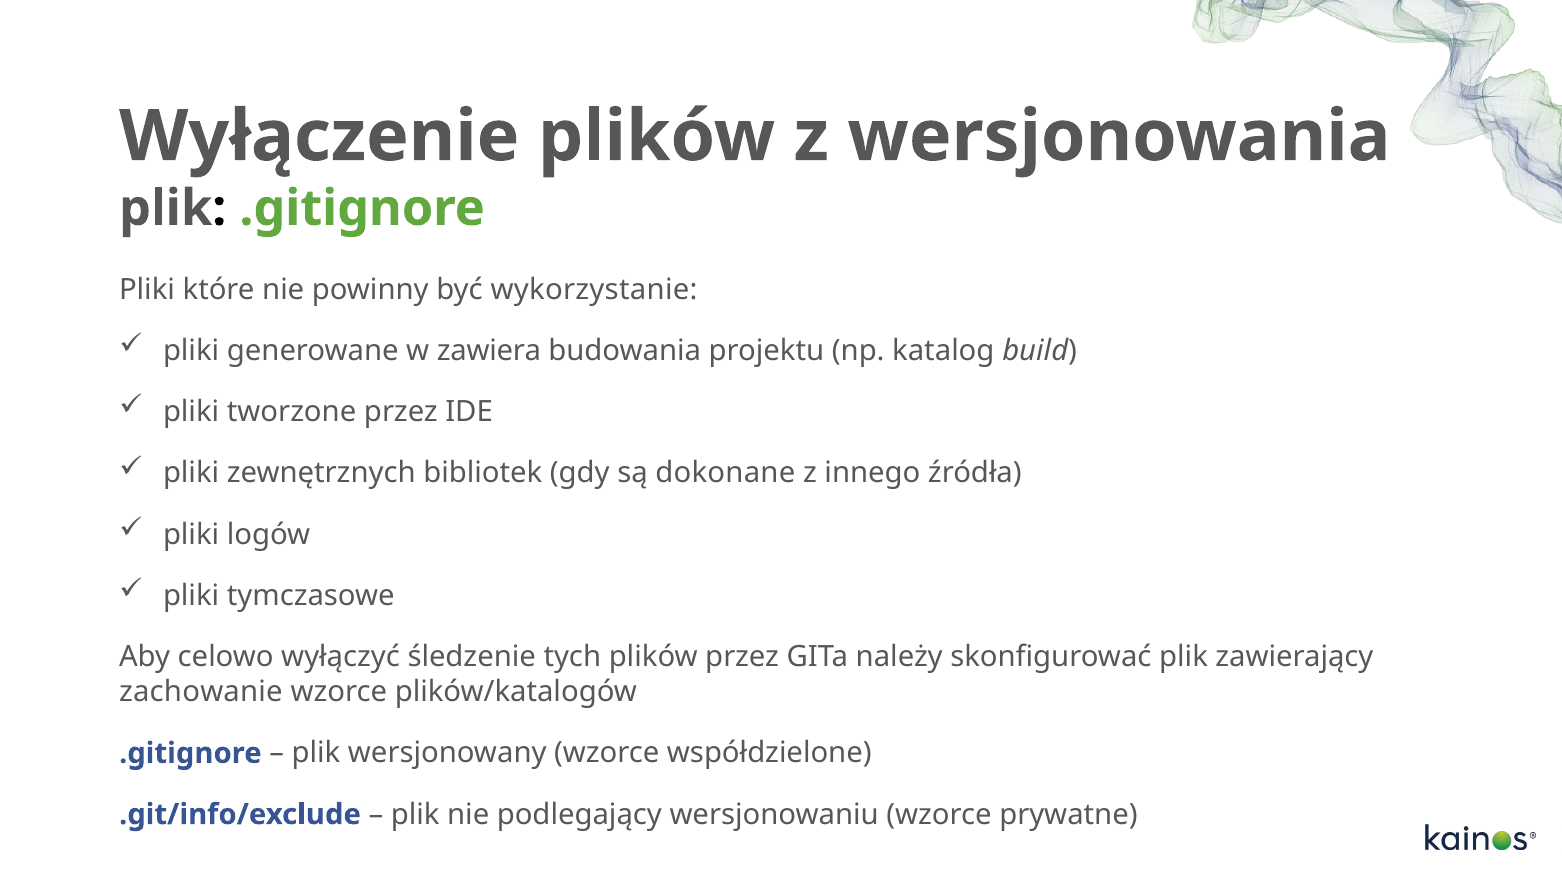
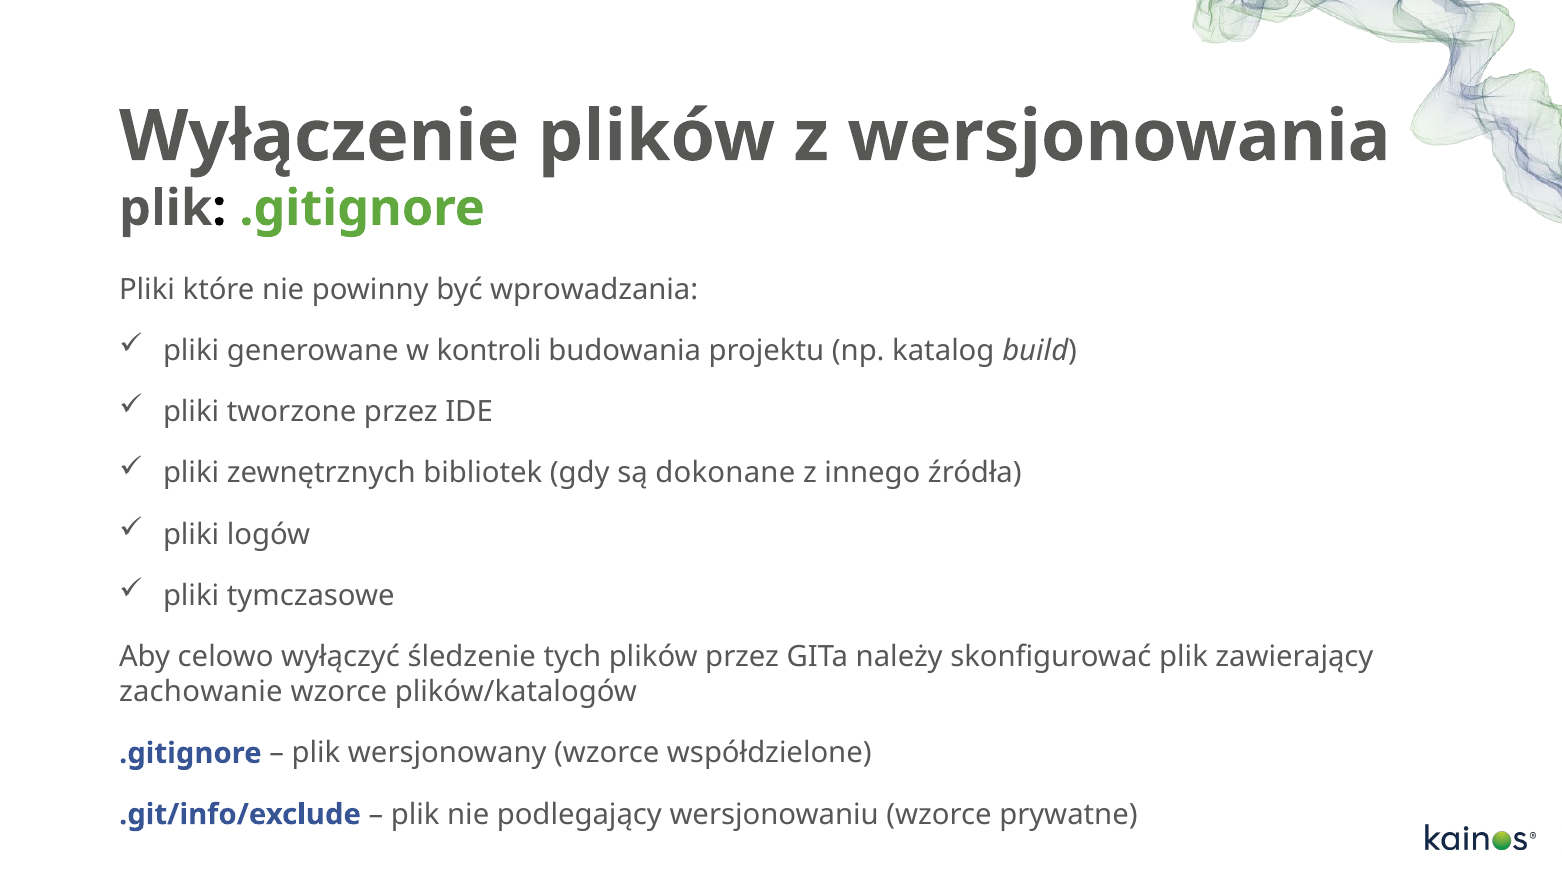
wykorzystanie: wykorzystanie -> wprowadzania
zawiera: zawiera -> kontroli
